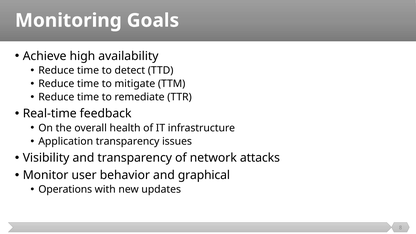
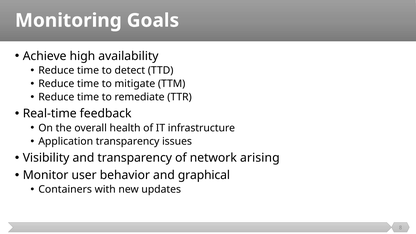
attacks: attacks -> arising
Operations: Operations -> Containers
